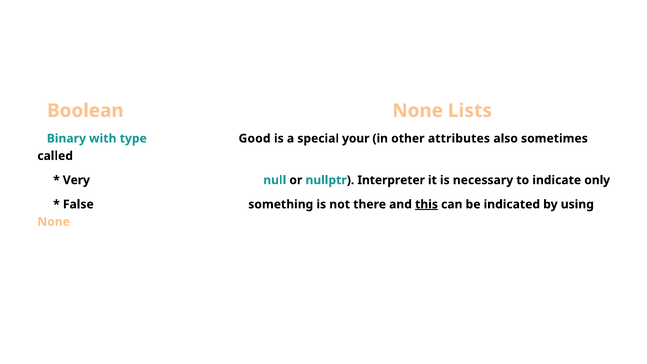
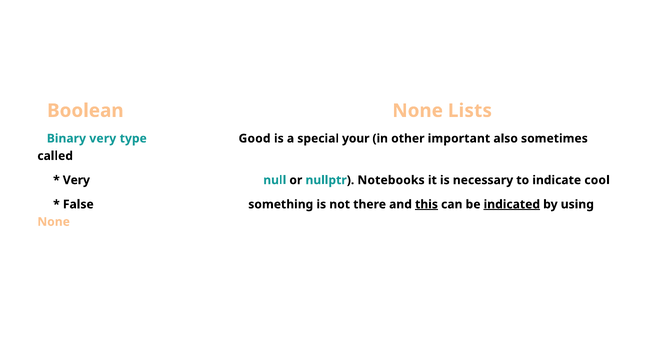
Binary with: with -> very
attributes: attributes -> important
Interpreter: Interpreter -> Notebooks
only: only -> cool
indicated underline: none -> present
